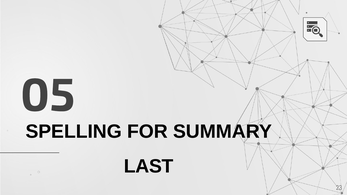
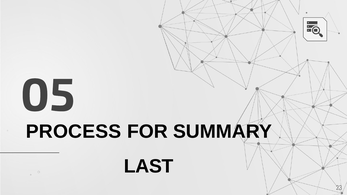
SPELLING: SPELLING -> PROCESS
